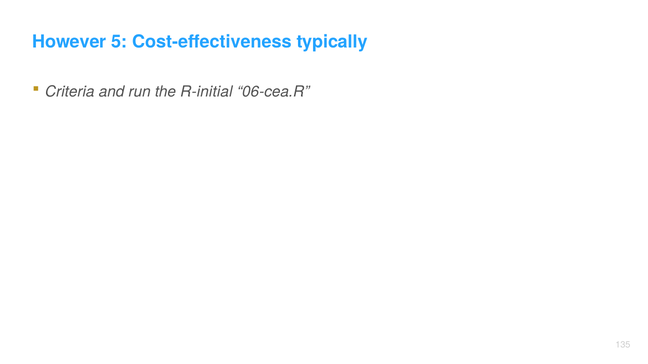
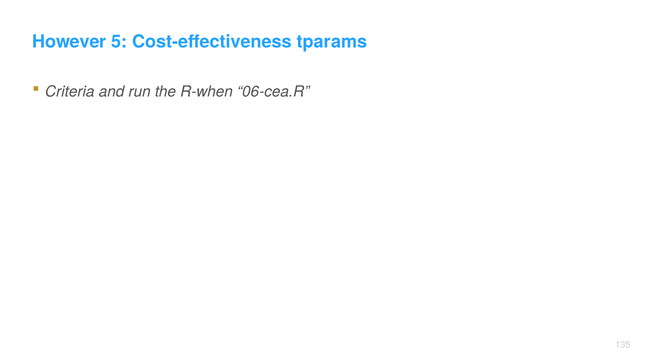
typically: typically -> tparams
R-initial: R-initial -> R-when
